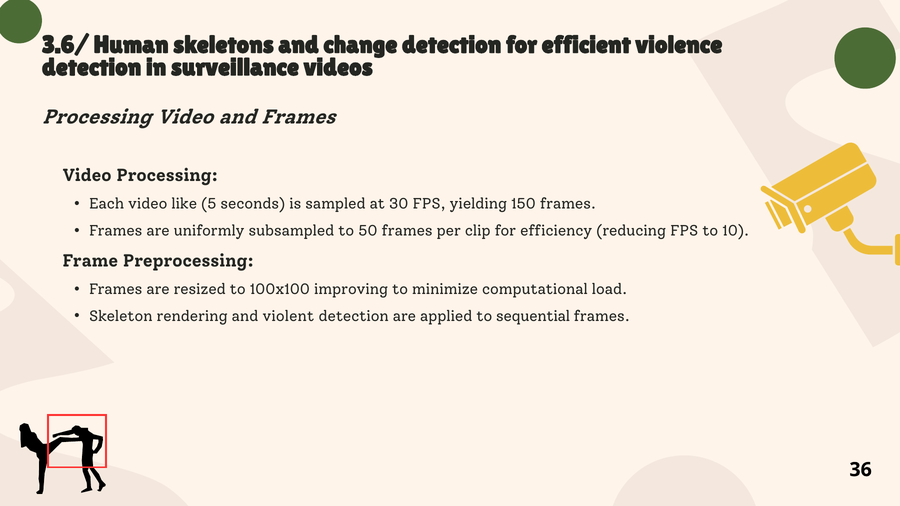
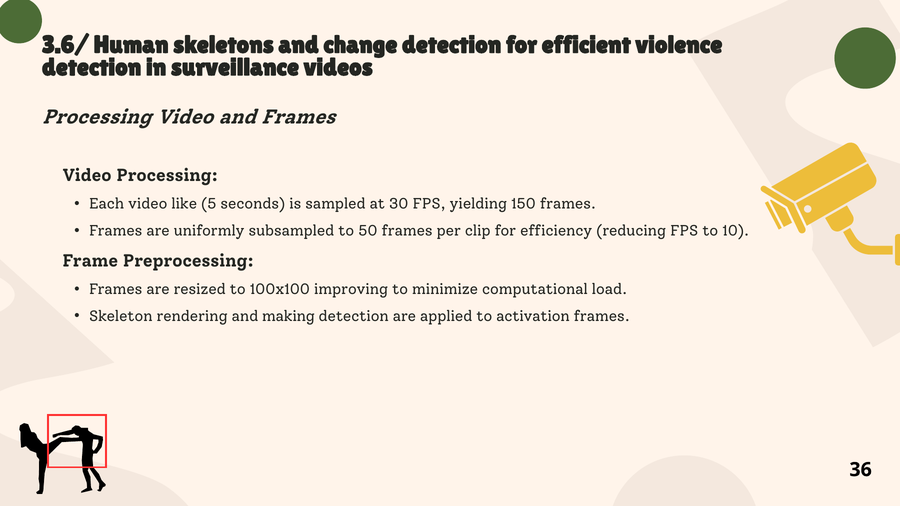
violent: violent -> making
sequential: sequential -> activation
